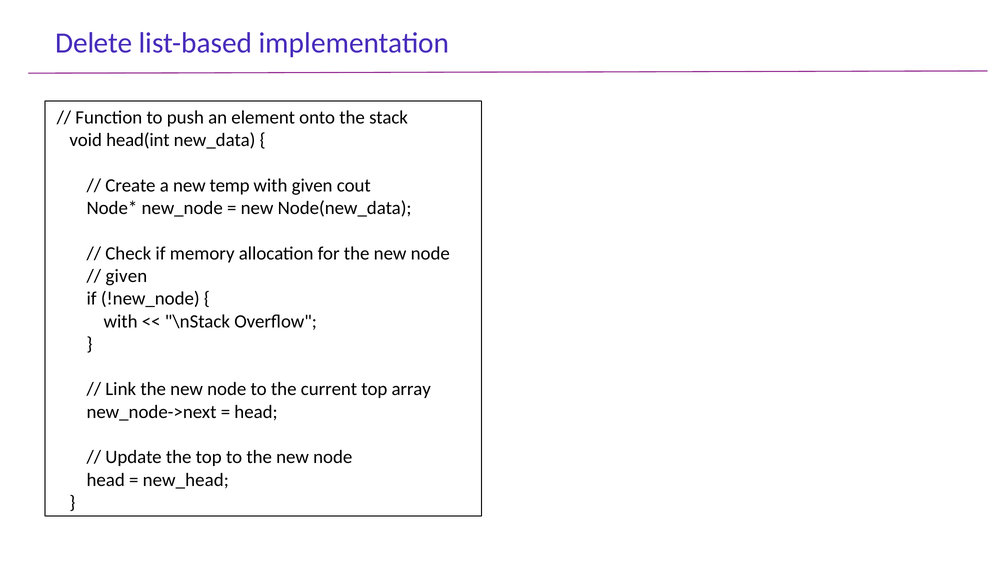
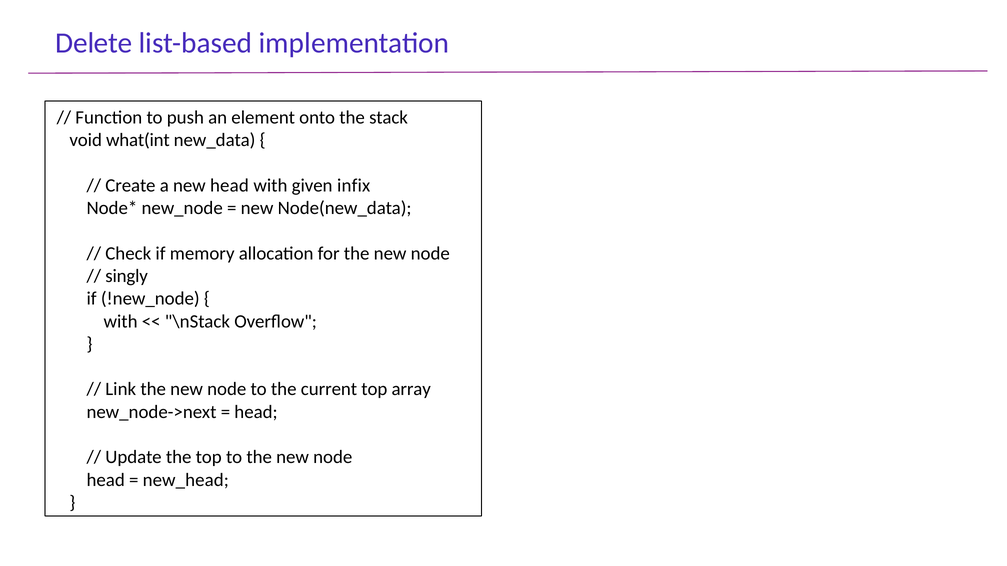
head(int: head(int -> what(int
new temp: temp -> head
cout: cout -> infix
given at (126, 276): given -> singly
